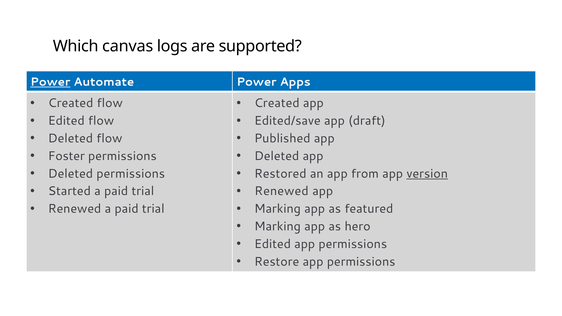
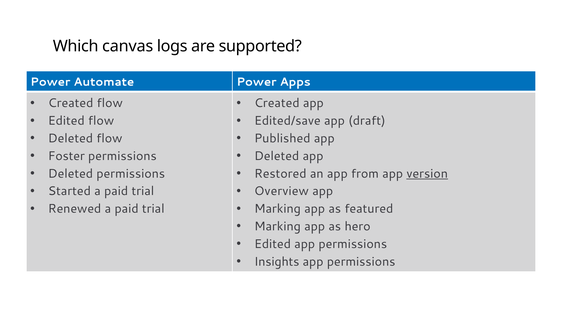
Power at (50, 82) underline: present -> none
Renewed at (281, 191): Renewed -> Overview
Restore: Restore -> Insights
